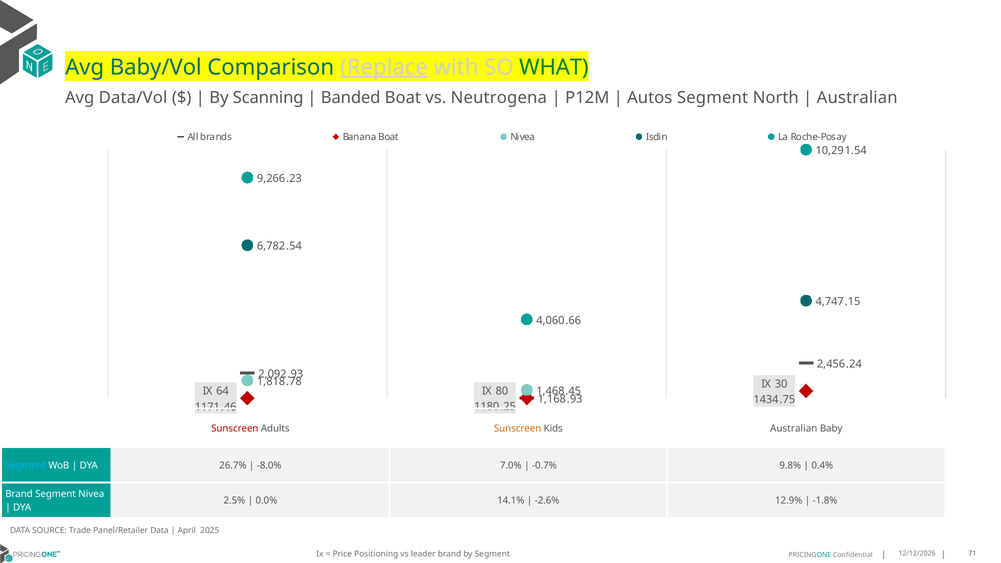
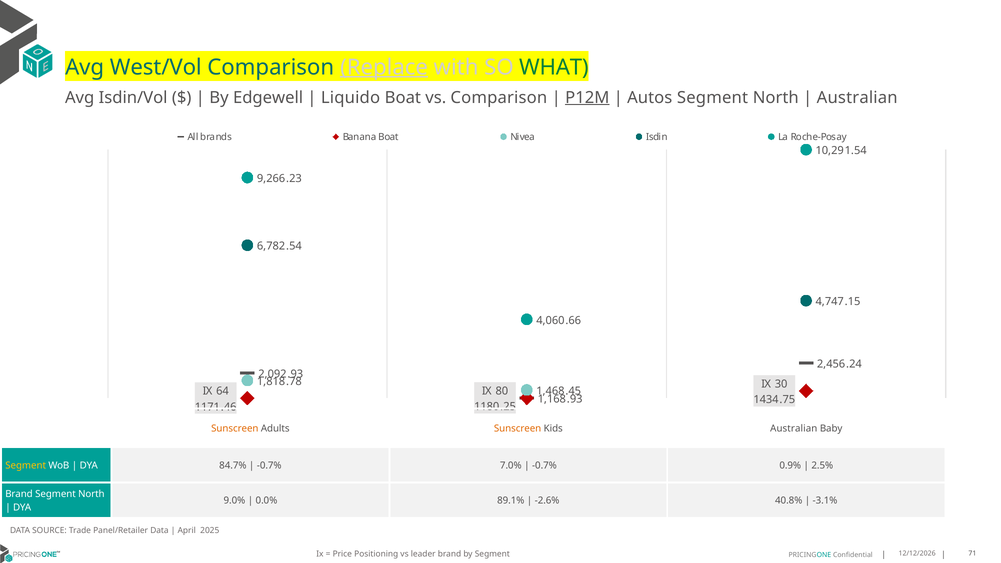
Baby/Vol: Baby/Vol -> West/Vol
Data/Vol: Data/Vol -> Isdin/Vol
Scanning: Scanning -> Edgewell
Banded: Banded -> Liquido
vs Neutrogena: Neutrogena -> Comparison
P12M underline: none -> present
Sunscreen at (235, 428) colour: red -> orange
Segment at (26, 465) colour: light blue -> yellow
26.7%: 26.7% -> 84.7%
-8.0% at (269, 465): -8.0% -> -0.7%
9.8%: 9.8% -> 0.9%
0.4%: 0.4% -> 2.5%
Brand Segment Nivea: Nivea -> North
2.5%: 2.5% -> 9.0%
14.1%: 14.1% -> 89.1%
12.9%: 12.9% -> 40.8%
-1.8%: -1.8% -> -3.1%
